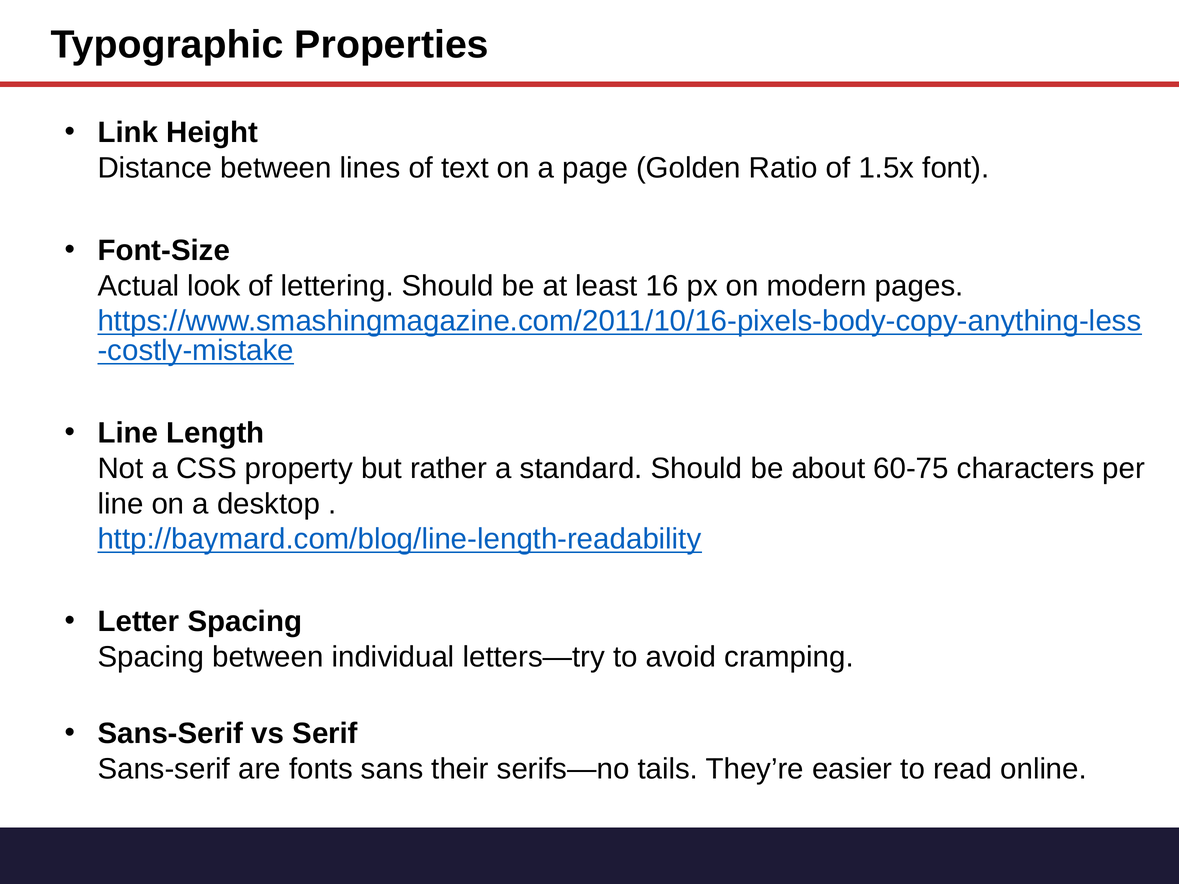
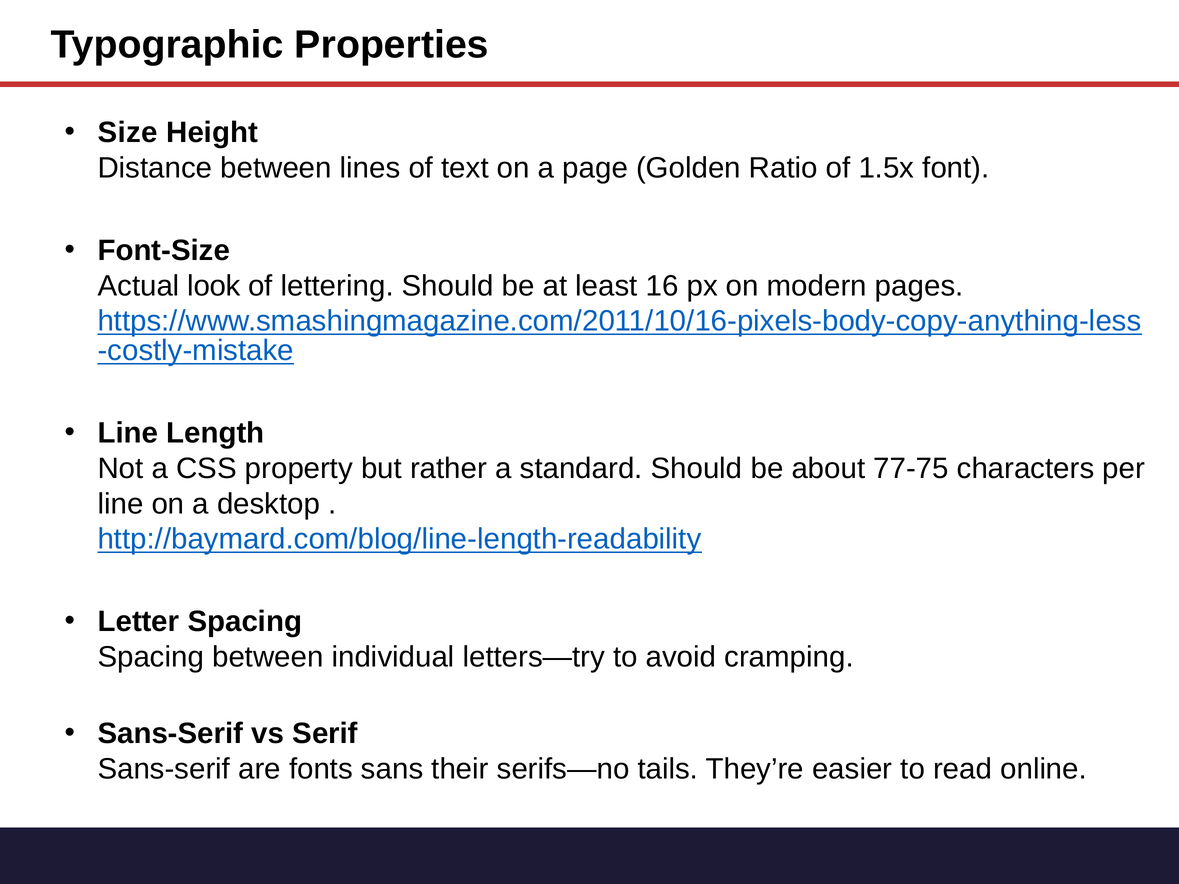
Link: Link -> Size
60-75: 60-75 -> 77-75
